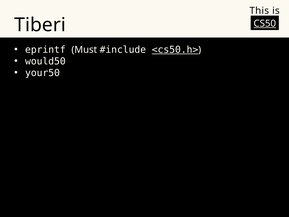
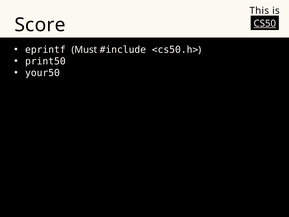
Tiberi: Tiberi -> Score
<cs50.h> underline: present -> none
would50: would50 -> print50
